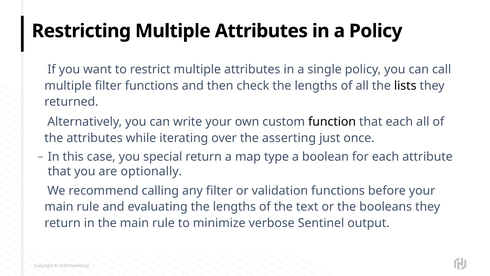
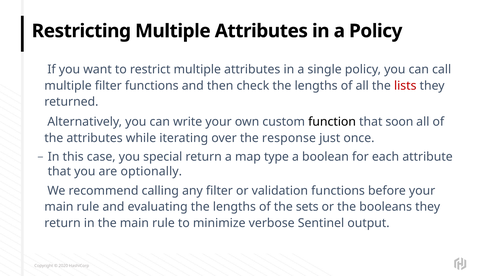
lists colour: black -> red
that each: each -> soon
asserting: asserting -> response
text: text -> sets
